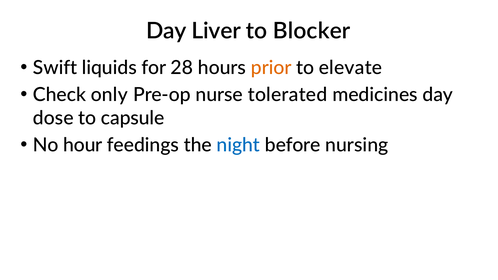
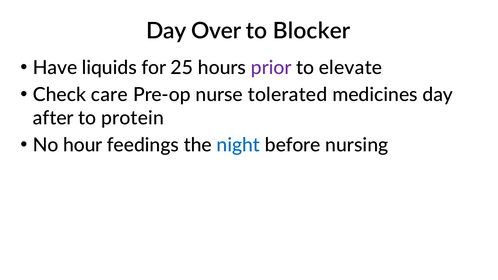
Liver: Liver -> Over
Swift: Swift -> Have
28: 28 -> 25
prior colour: orange -> purple
only: only -> care
dose: dose -> after
capsule: capsule -> protein
